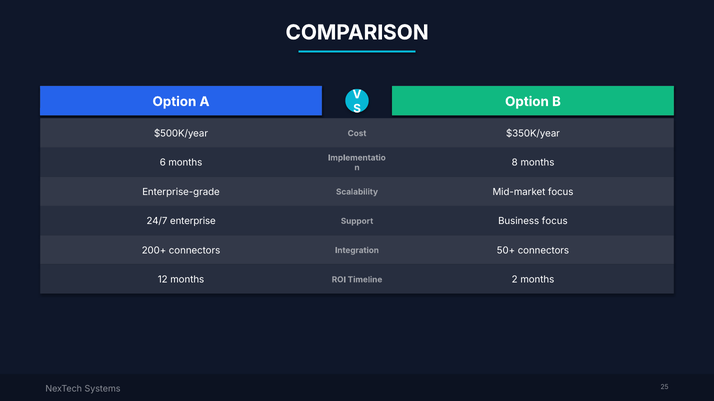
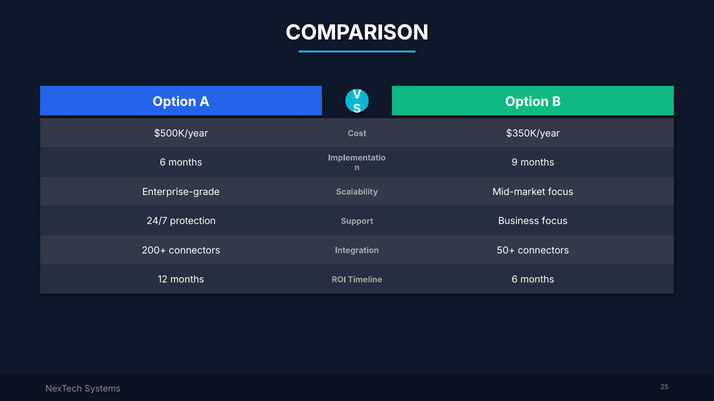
8: 8 -> 9
enterprise: enterprise -> protection
Timeline 2: 2 -> 6
